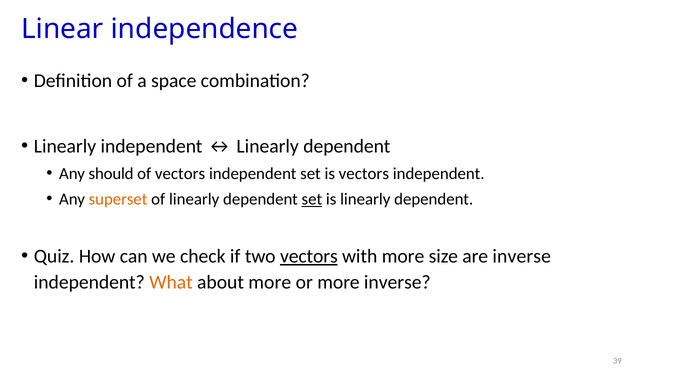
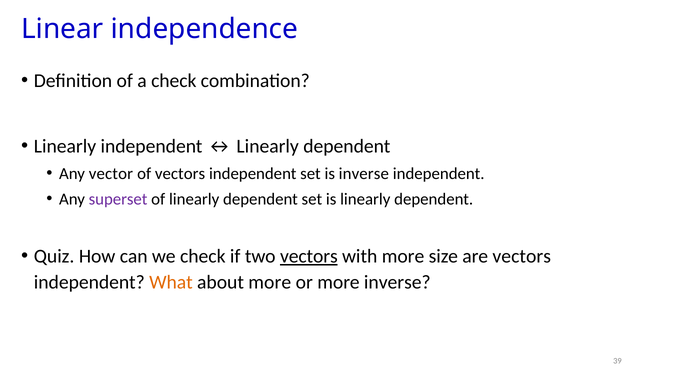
a space: space -> check
should: should -> vector
is vectors: vectors -> inverse
superset colour: orange -> purple
set at (312, 200) underline: present -> none
are inverse: inverse -> vectors
